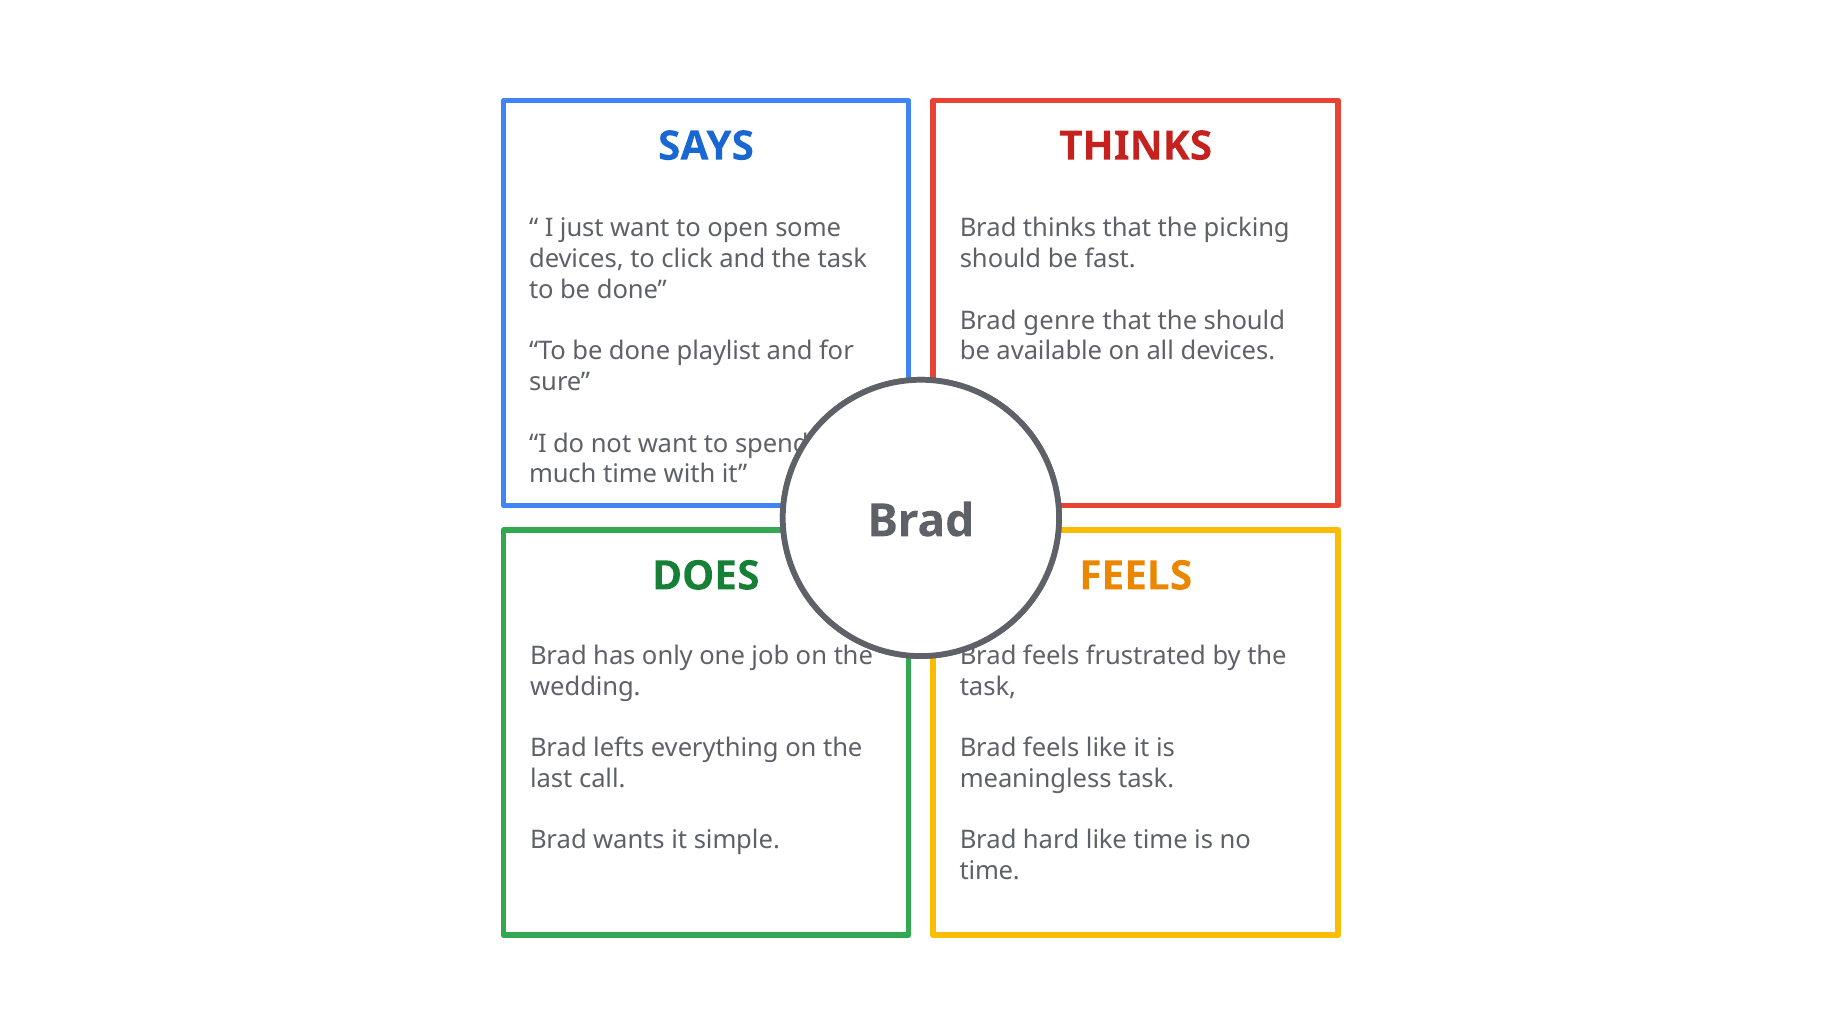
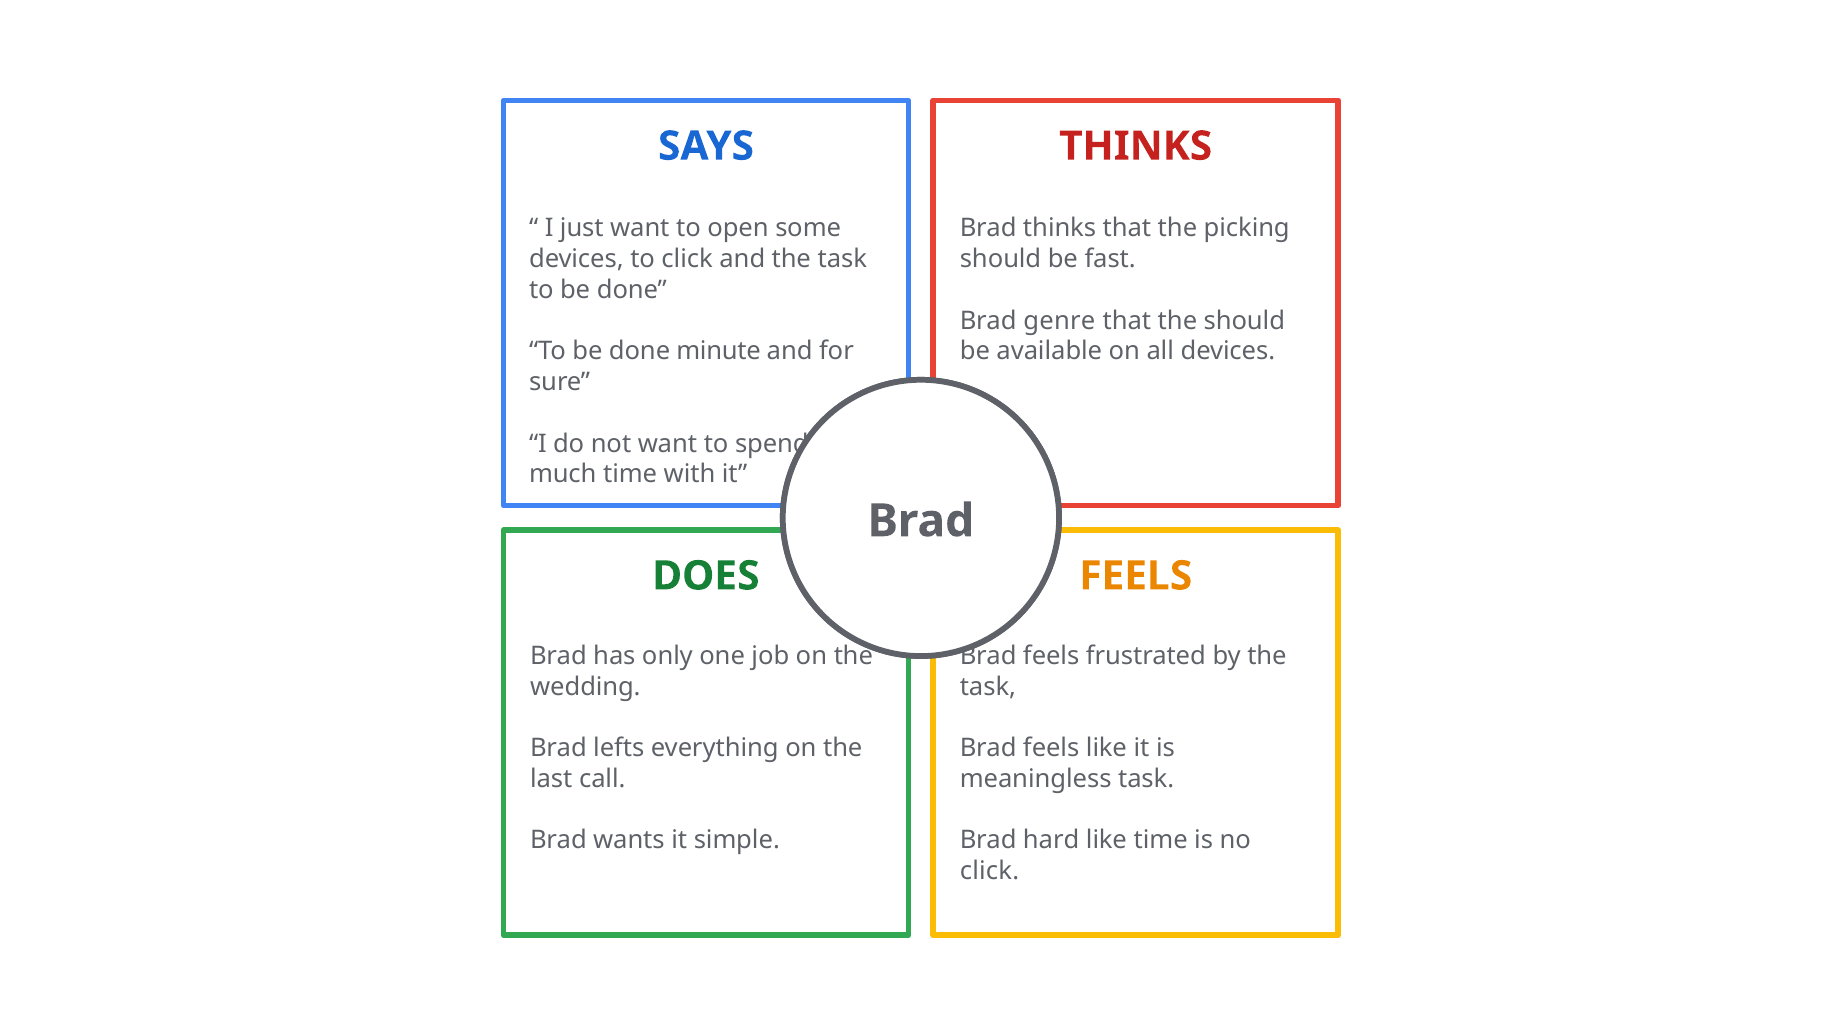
playlist: playlist -> minute
time at (990, 871): time -> click
